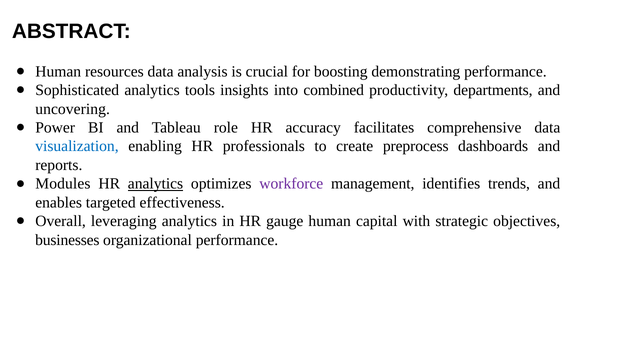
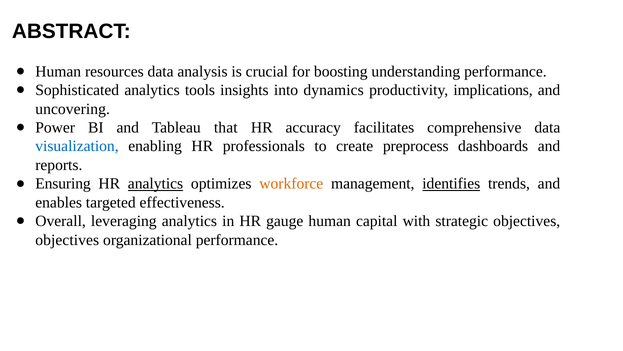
demonstrating: demonstrating -> understanding
combined: combined -> dynamics
departments: departments -> implications
role: role -> that
Modules: Modules -> Ensuring
workforce colour: purple -> orange
identifies underline: none -> present
businesses at (67, 240): businesses -> objectives
